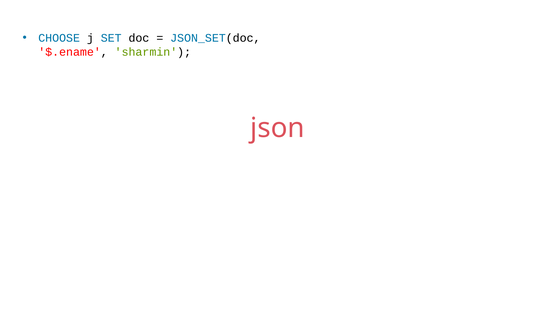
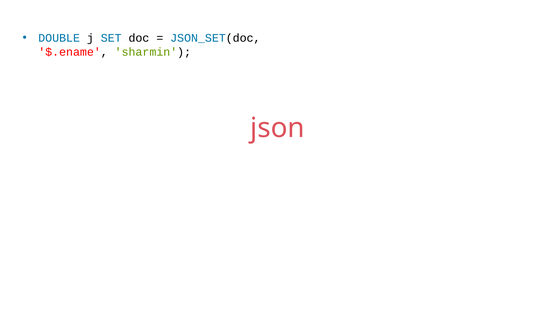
CHOOSE: CHOOSE -> DOUBLE
